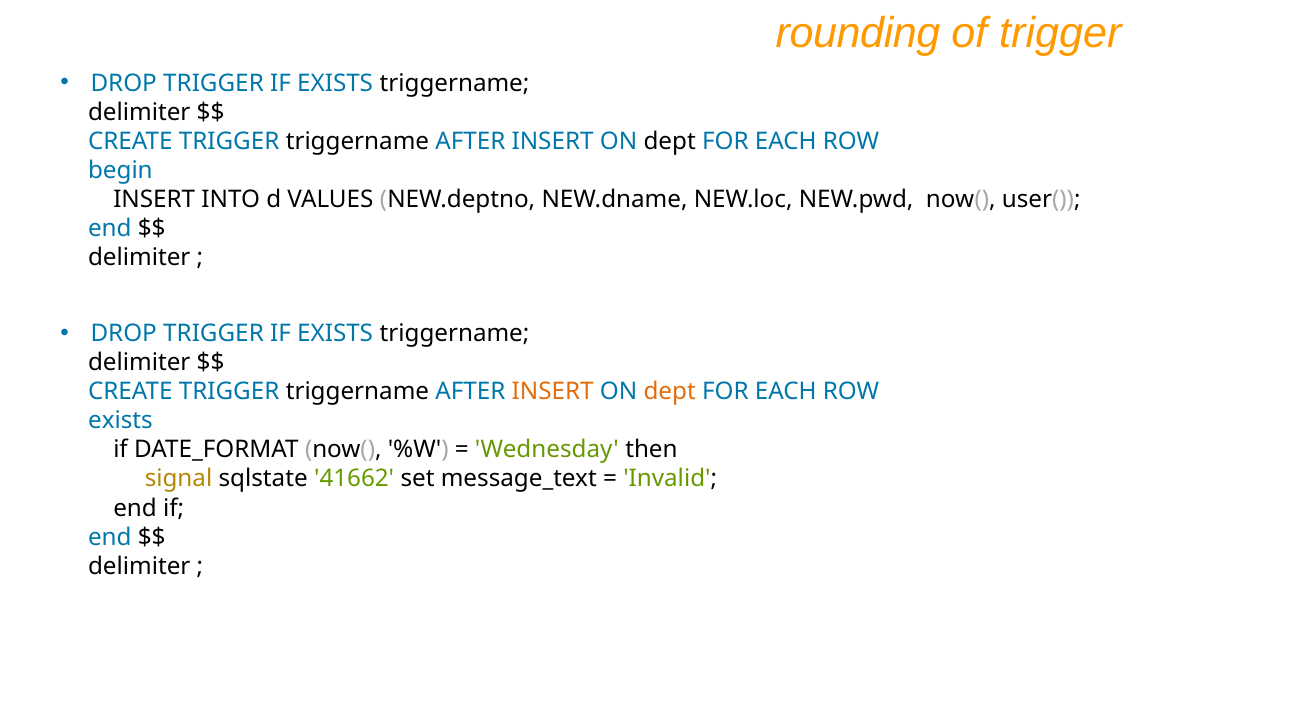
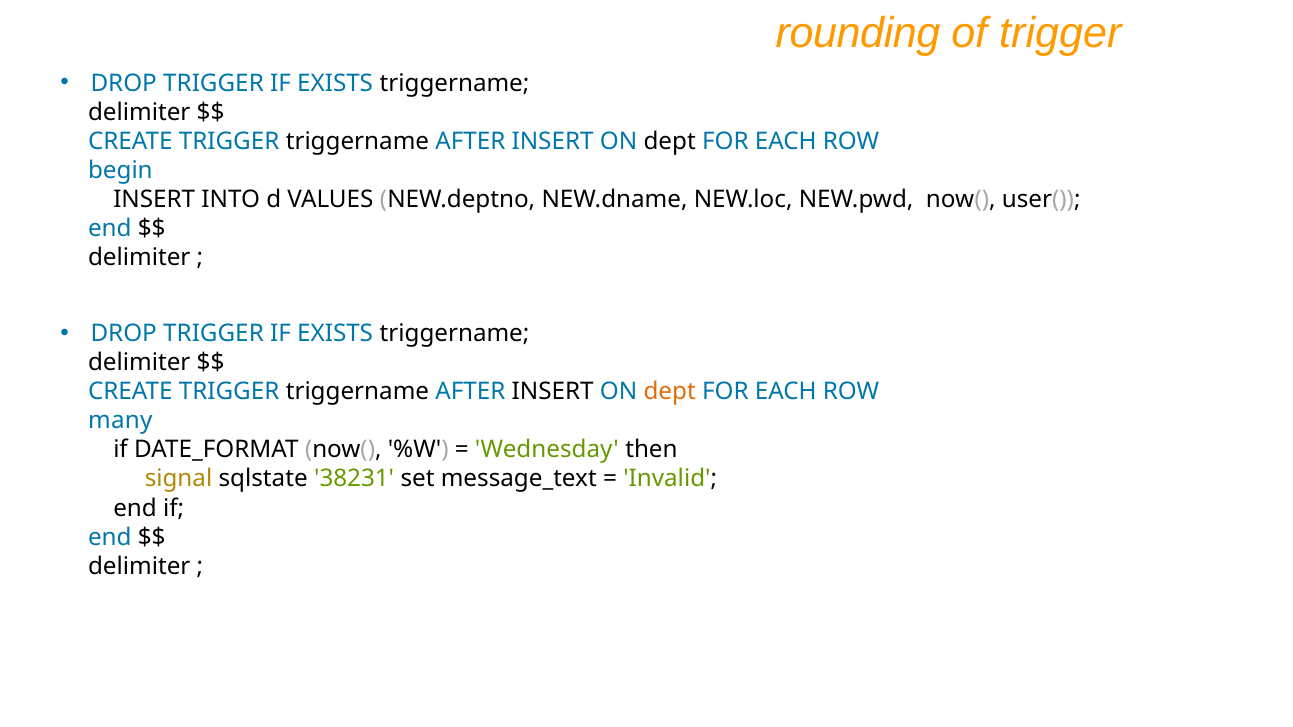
INSERT at (553, 392) colour: orange -> black
exists at (120, 421): exists -> many
41662: 41662 -> 38231
